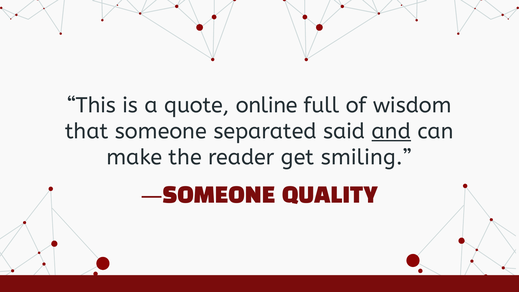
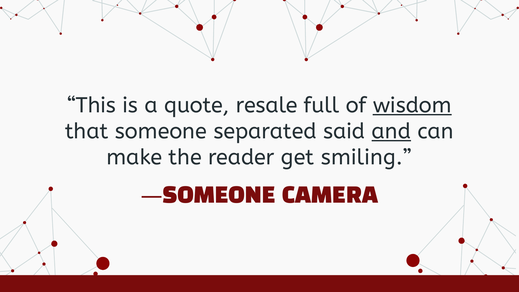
online: online -> resale
wisdom underline: none -> present
QUALITY: QUALITY -> CAMERA
